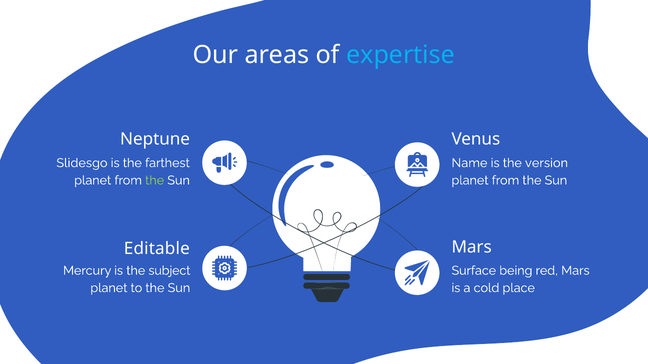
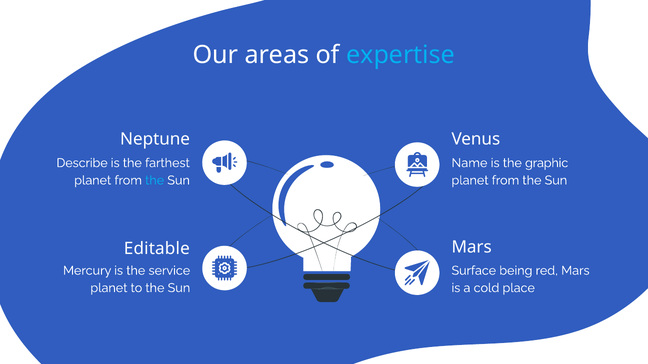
Slidesgo: Slidesgo -> Describe
version: version -> graphic
the at (155, 181) colour: light green -> light blue
subject: subject -> service
